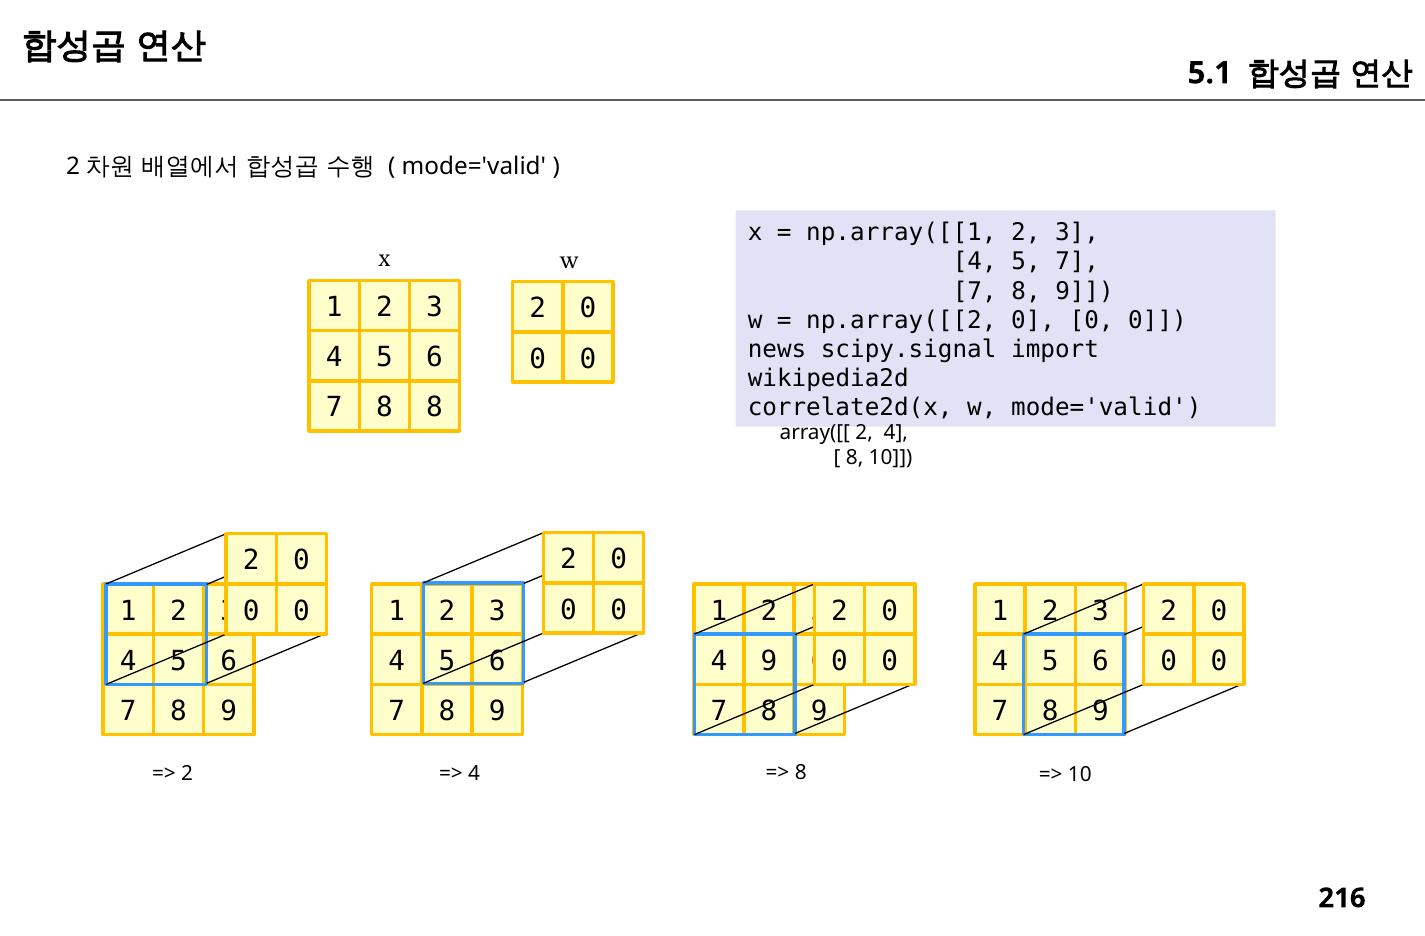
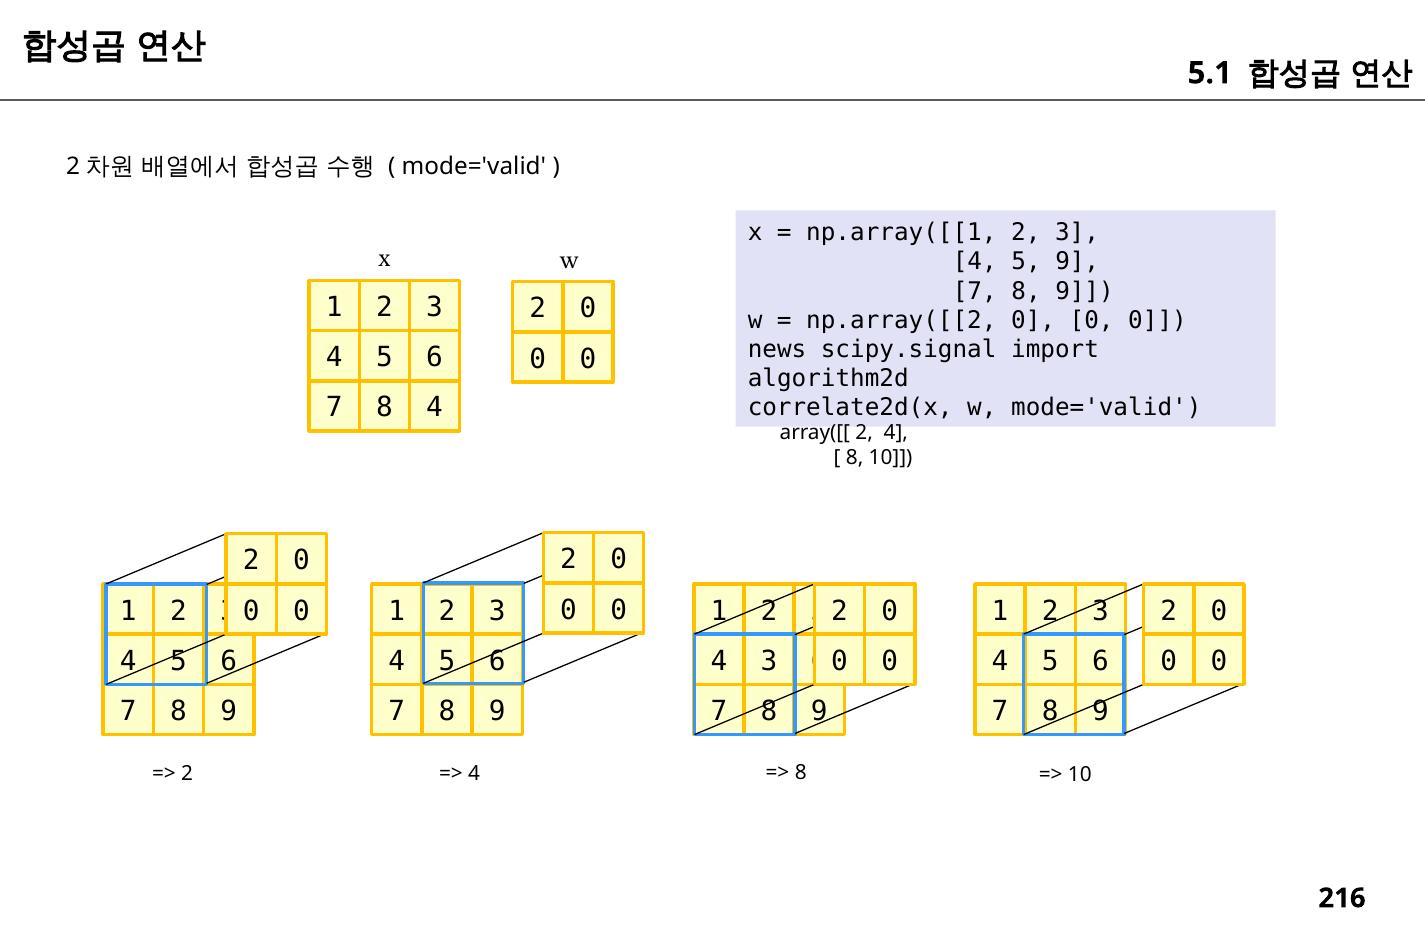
5 7: 7 -> 9
wikipedia2d: wikipedia2d -> algorithm2d
8 8: 8 -> 4
4 9: 9 -> 3
